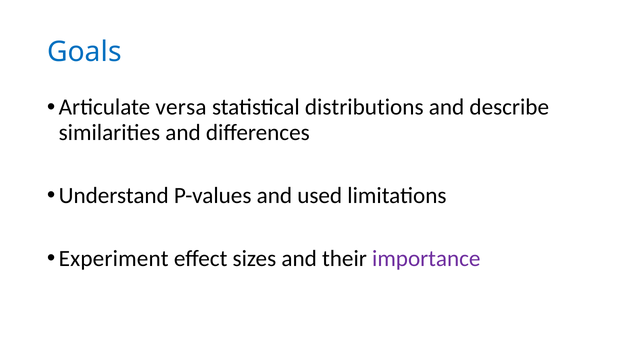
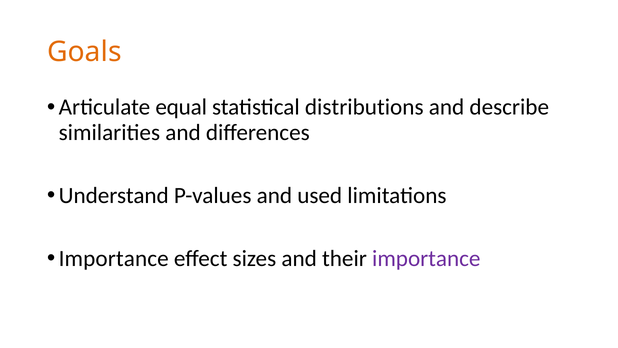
Goals colour: blue -> orange
versa: versa -> equal
Experiment at (114, 258): Experiment -> Importance
